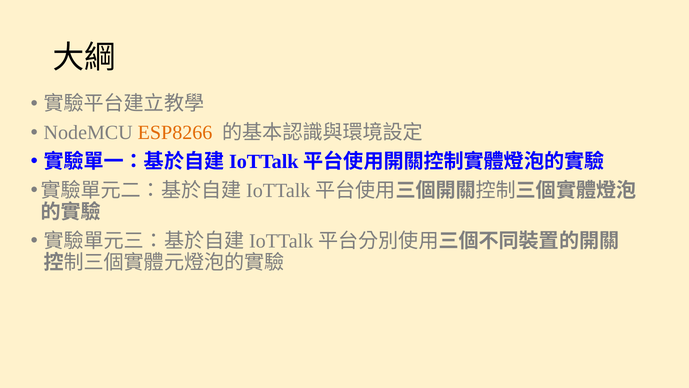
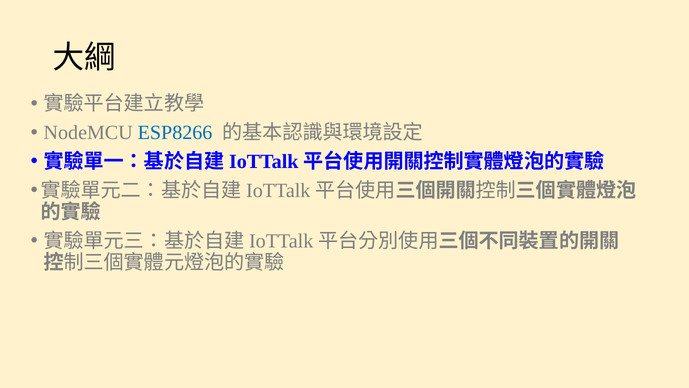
ESP8266 colour: orange -> blue
